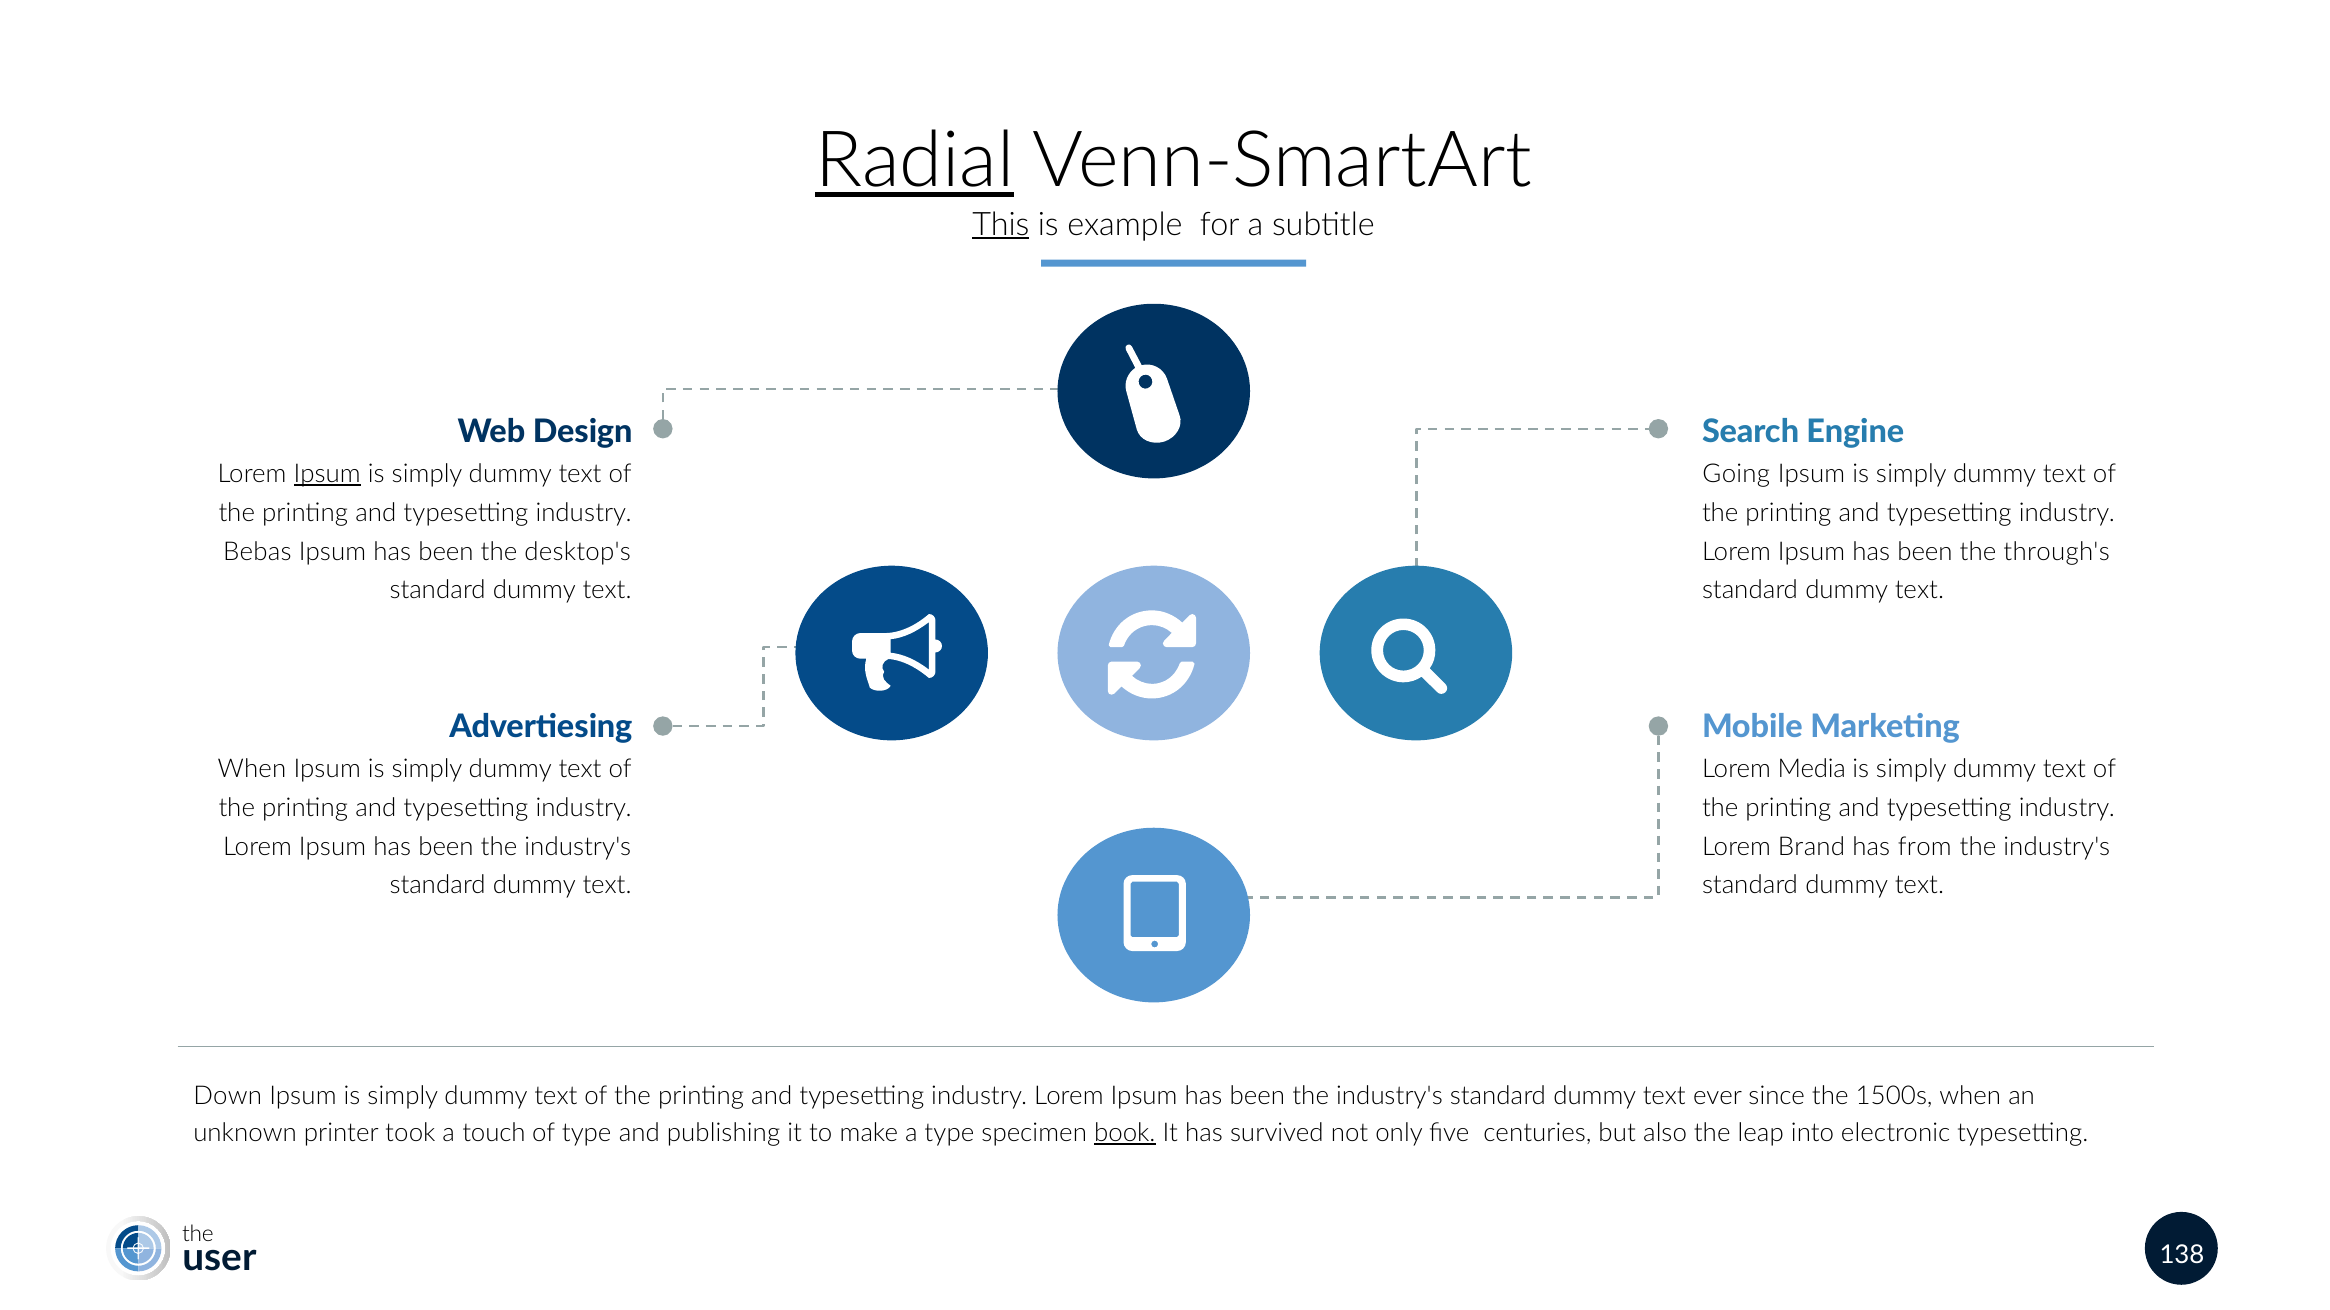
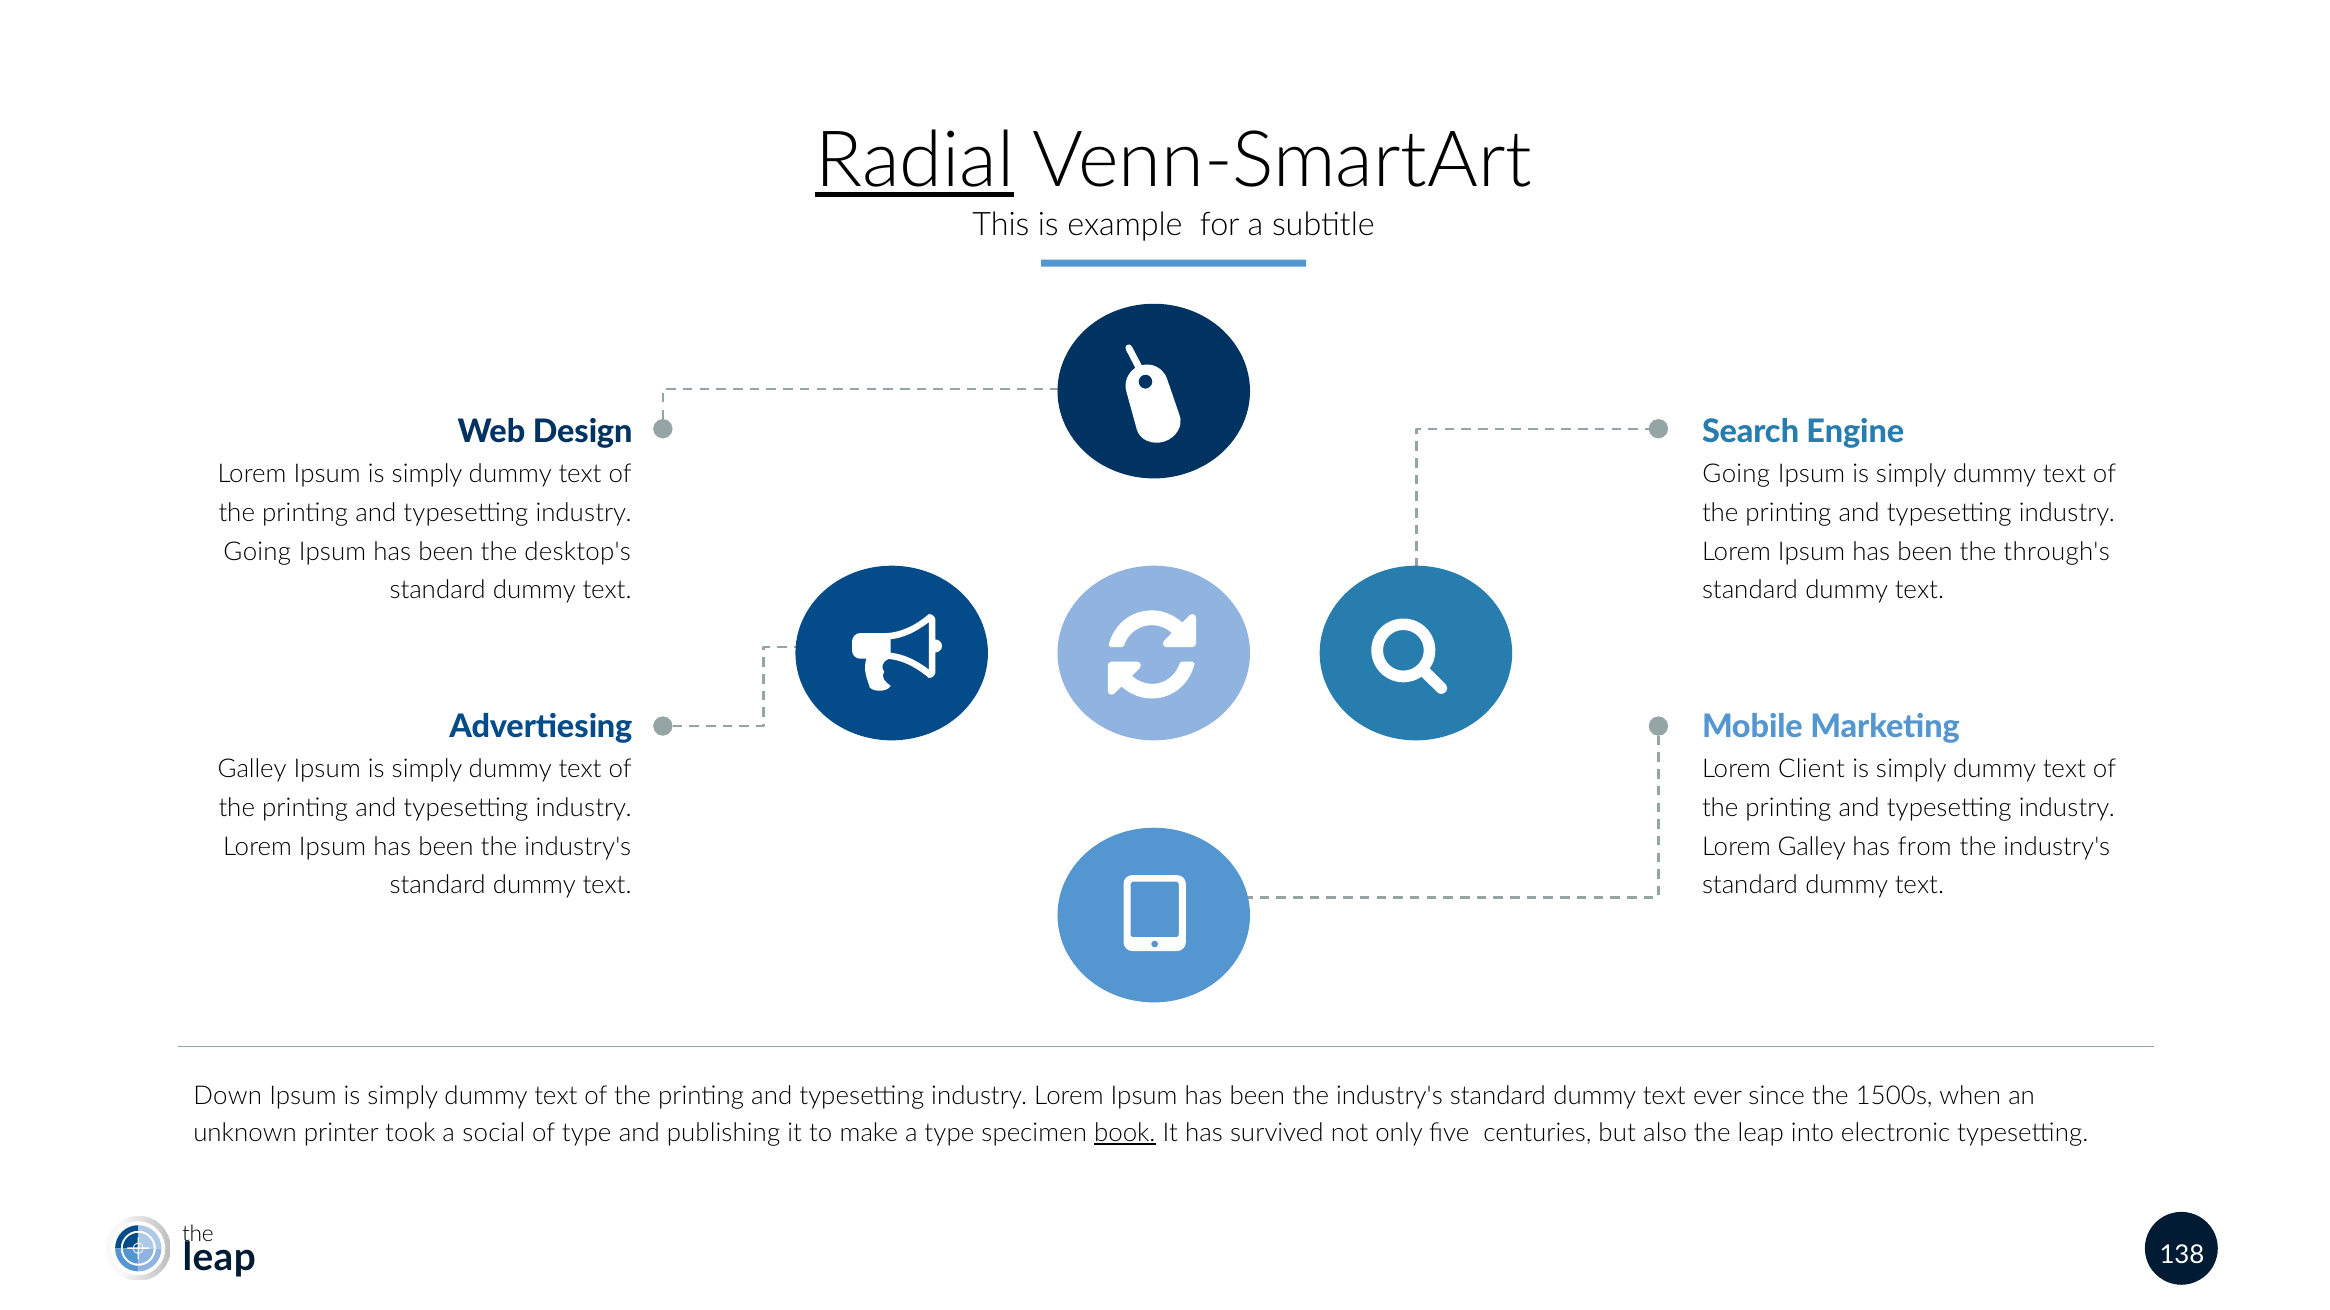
This underline: present -> none
Ipsum at (327, 474) underline: present -> none
Bebas at (257, 552): Bebas -> Going
When at (252, 770): When -> Galley
Media: Media -> Client
Lorem Brand: Brand -> Galley
touch: touch -> social
user at (219, 1258): user -> leap
